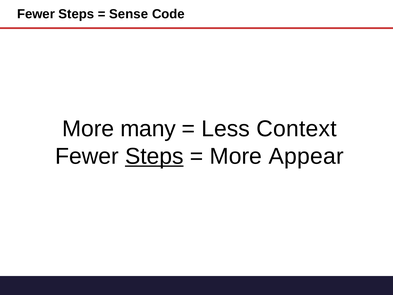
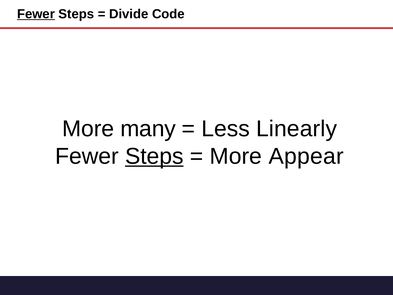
Fewer at (36, 14) underline: none -> present
Sense: Sense -> Divide
Context: Context -> Linearly
